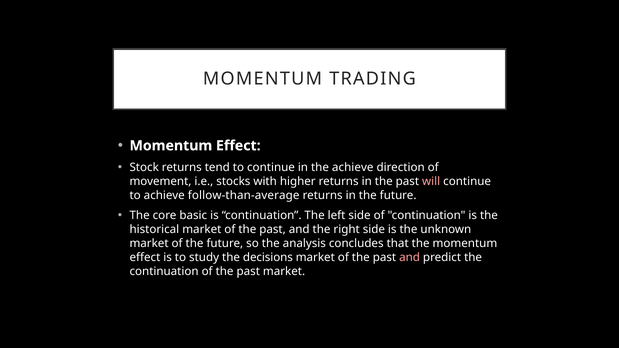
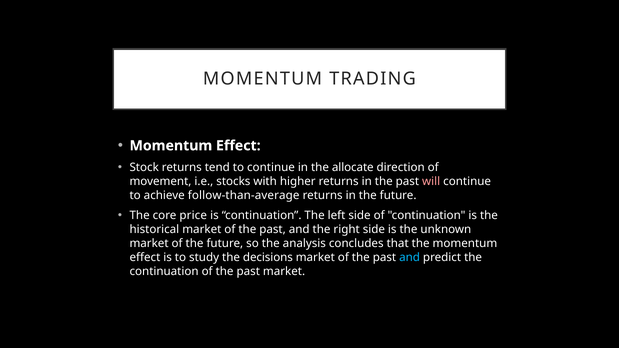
the achieve: achieve -> allocate
basic: basic -> price
and at (410, 258) colour: pink -> light blue
